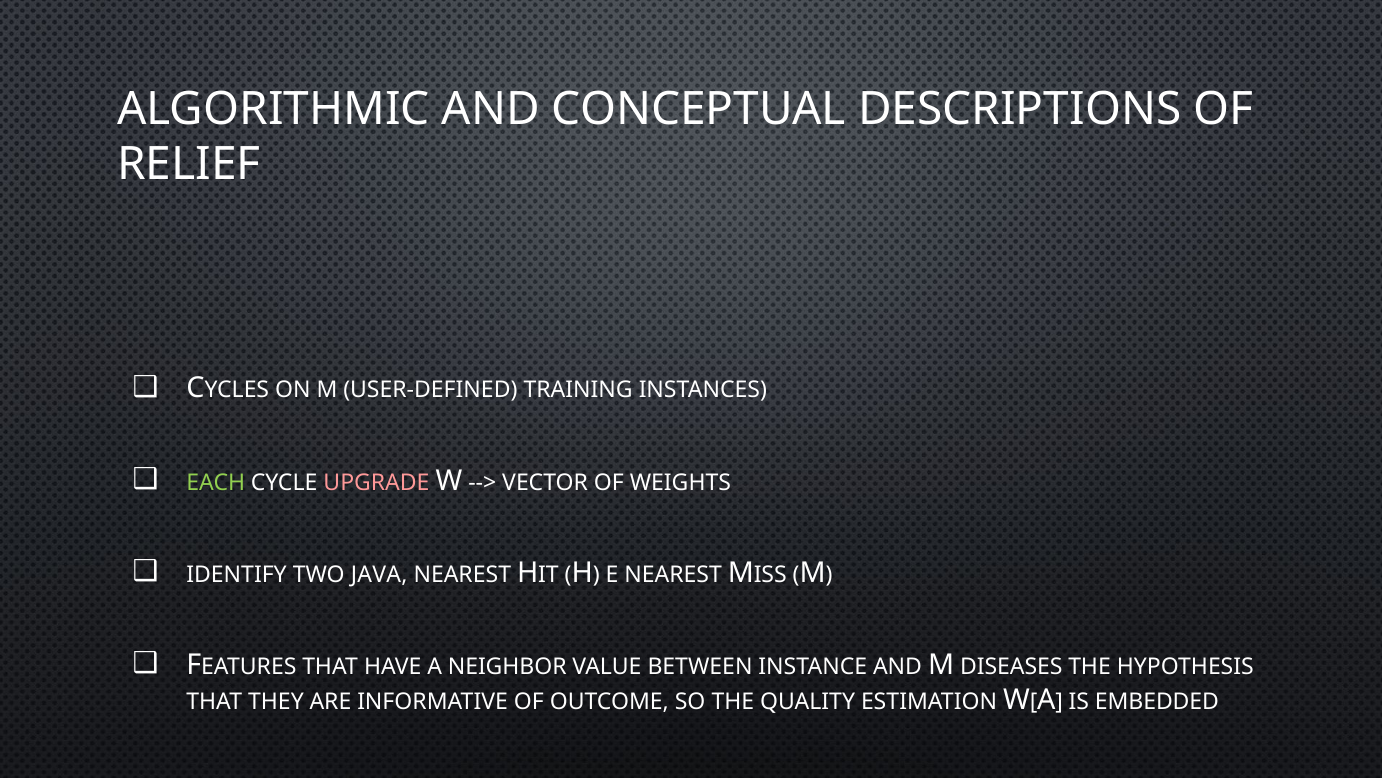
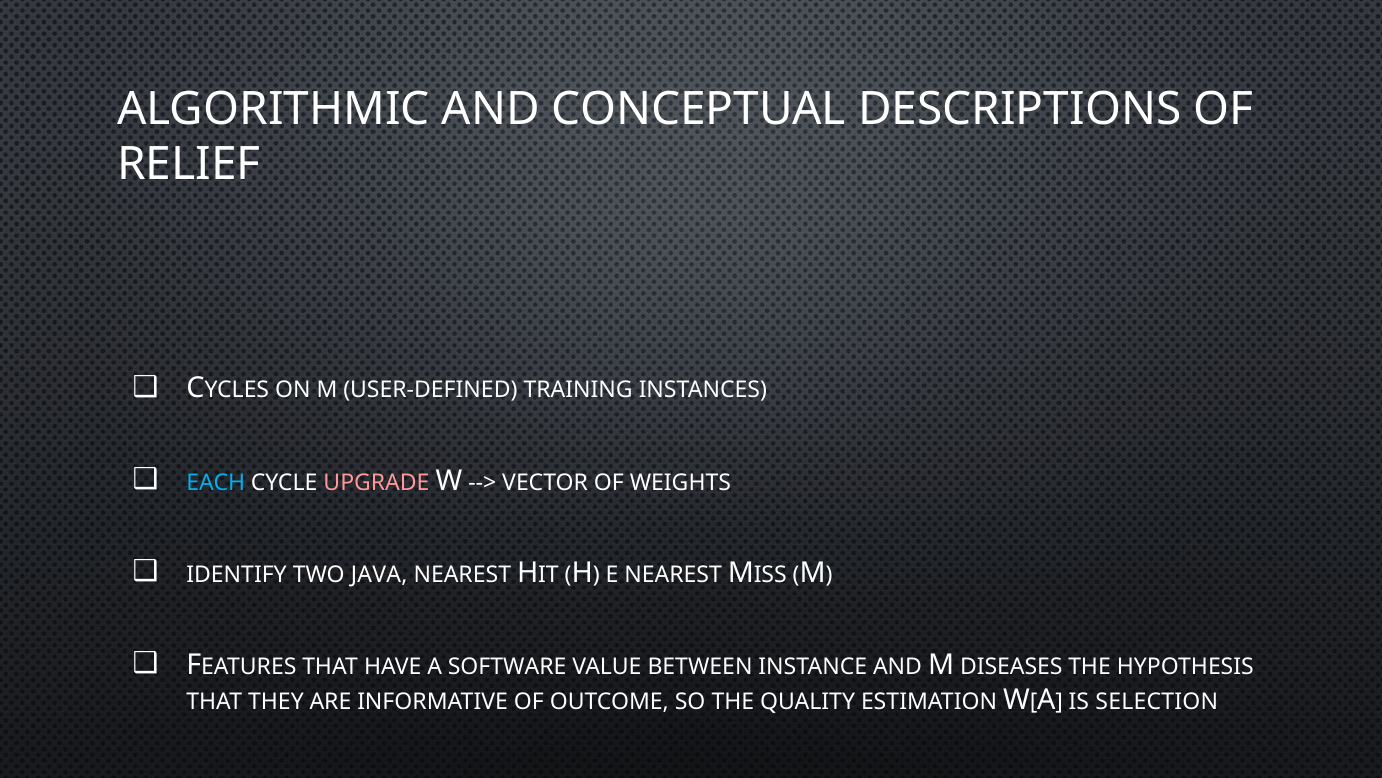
EACH colour: light green -> light blue
NEIGHBOR: NEIGHBOR -> SOFTWARE
EMBEDDED: EMBEDDED -> SELECTION
